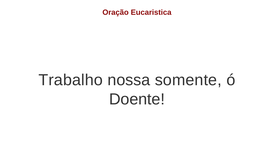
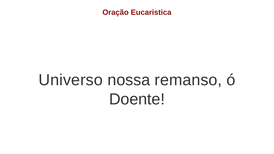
Trabalho: Trabalho -> Universo
somente: somente -> remanso
